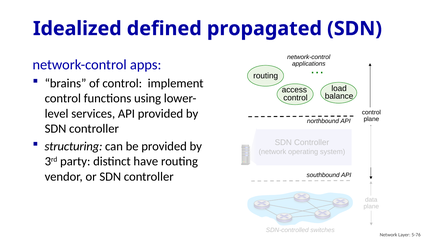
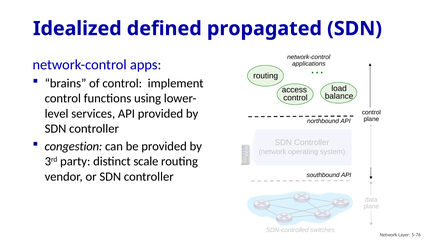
structuring: structuring -> congestion
have: have -> scale
